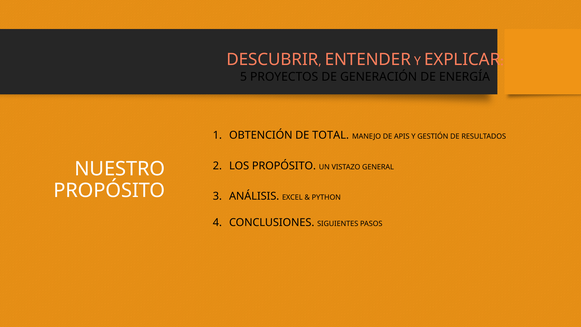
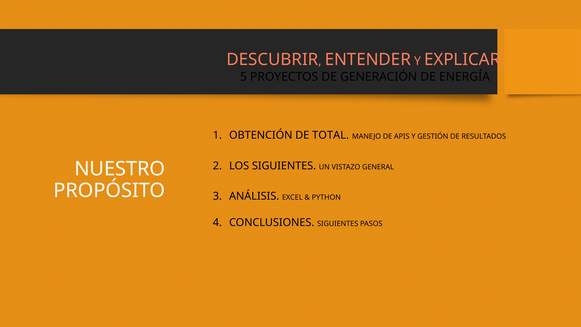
LOS PROPÓSITO: PROPÓSITO -> SIGUIENTES
